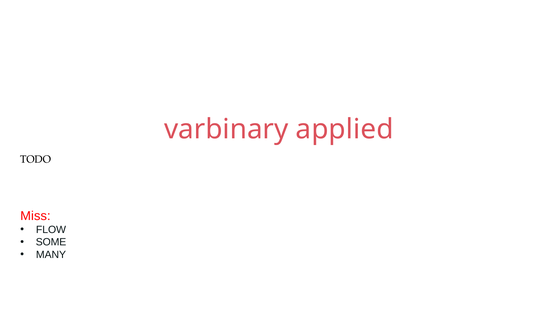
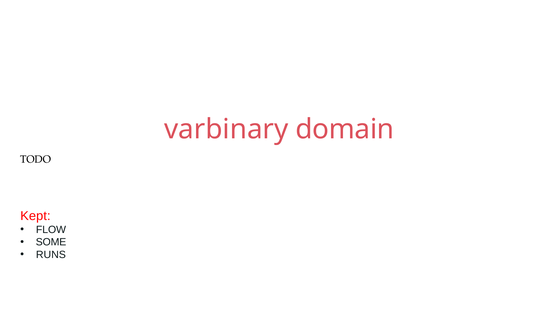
applied: applied -> domain
Miss: Miss -> Kept
MANY: MANY -> RUNS
